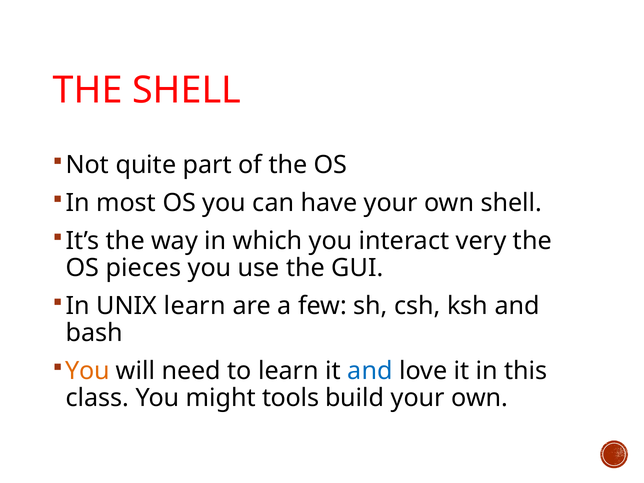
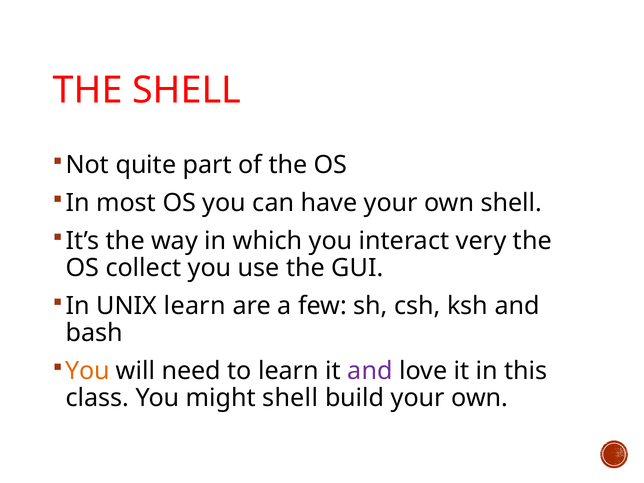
pieces: pieces -> collect
and at (370, 371) colour: blue -> purple
might tools: tools -> shell
